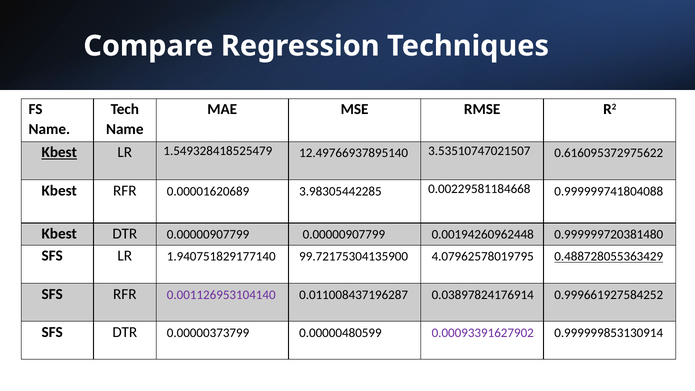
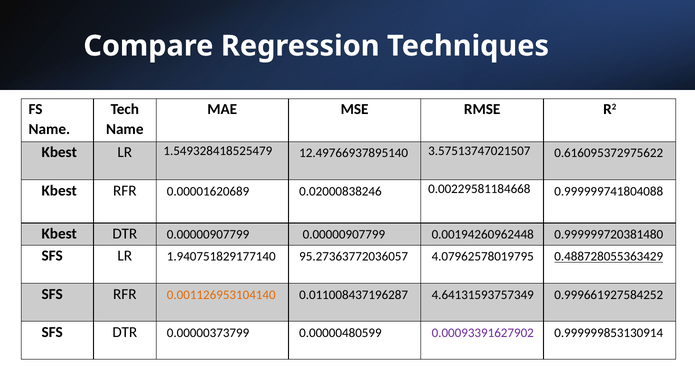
Kbest at (59, 152) underline: present -> none
3.53510747021507: 3.53510747021507 -> 3.57513747021507
3.98305442285: 3.98305442285 -> 0.02000838246
99.72175304135900: 99.72175304135900 -> 95.27363772036057
0.001126953104140 colour: purple -> orange
0.03897824176914: 0.03897824176914 -> 4.64131593757349
